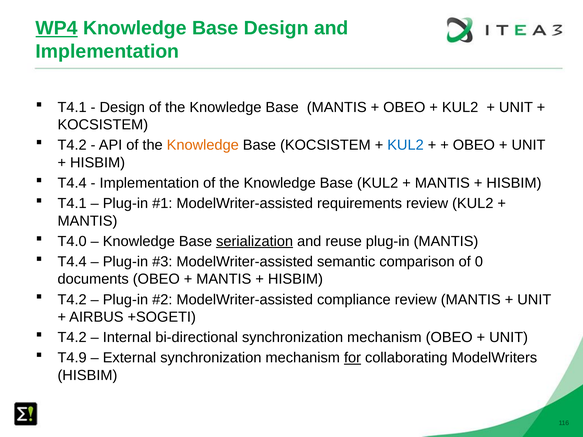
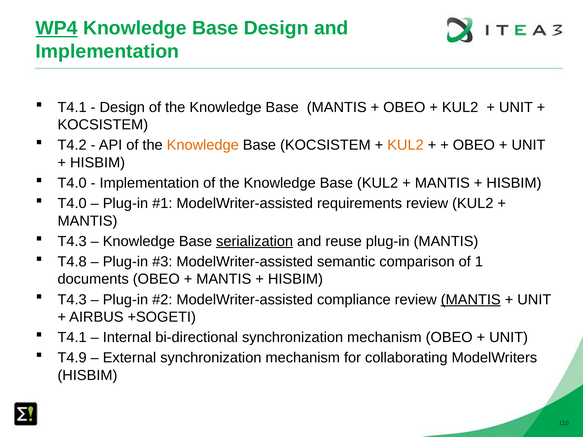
KUL2 at (406, 145) colour: blue -> orange
T4.4 at (72, 183): T4.4 -> T4.0
T4.1 at (72, 204): T4.1 -> T4.0
T4.0 at (72, 241): T4.0 -> T4.3
T4.4 at (72, 262): T4.4 -> T4.8
0: 0 -> 1
T4.2 at (72, 300): T4.2 -> T4.3
MANTIS at (471, 300) underline: none -> present
T4.2 at (72, 338): T4.2 -> T4.1
for underline: present -> none
